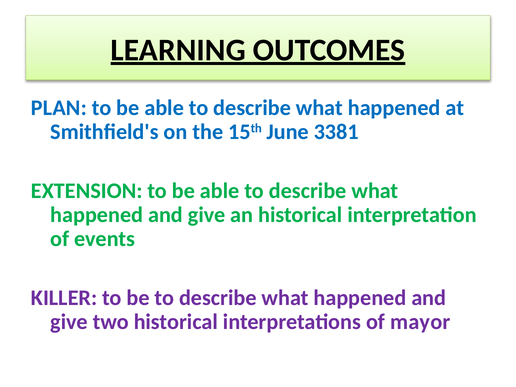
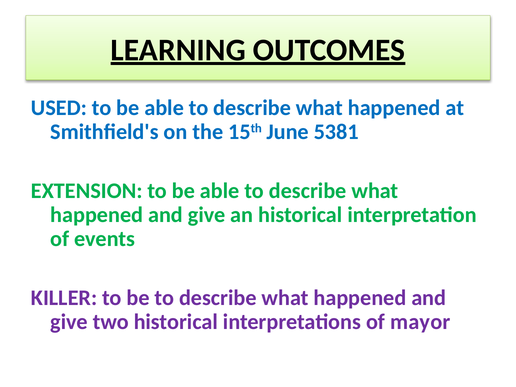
PLAN: PLAN -> USED
3381: 3381 -> 5381
